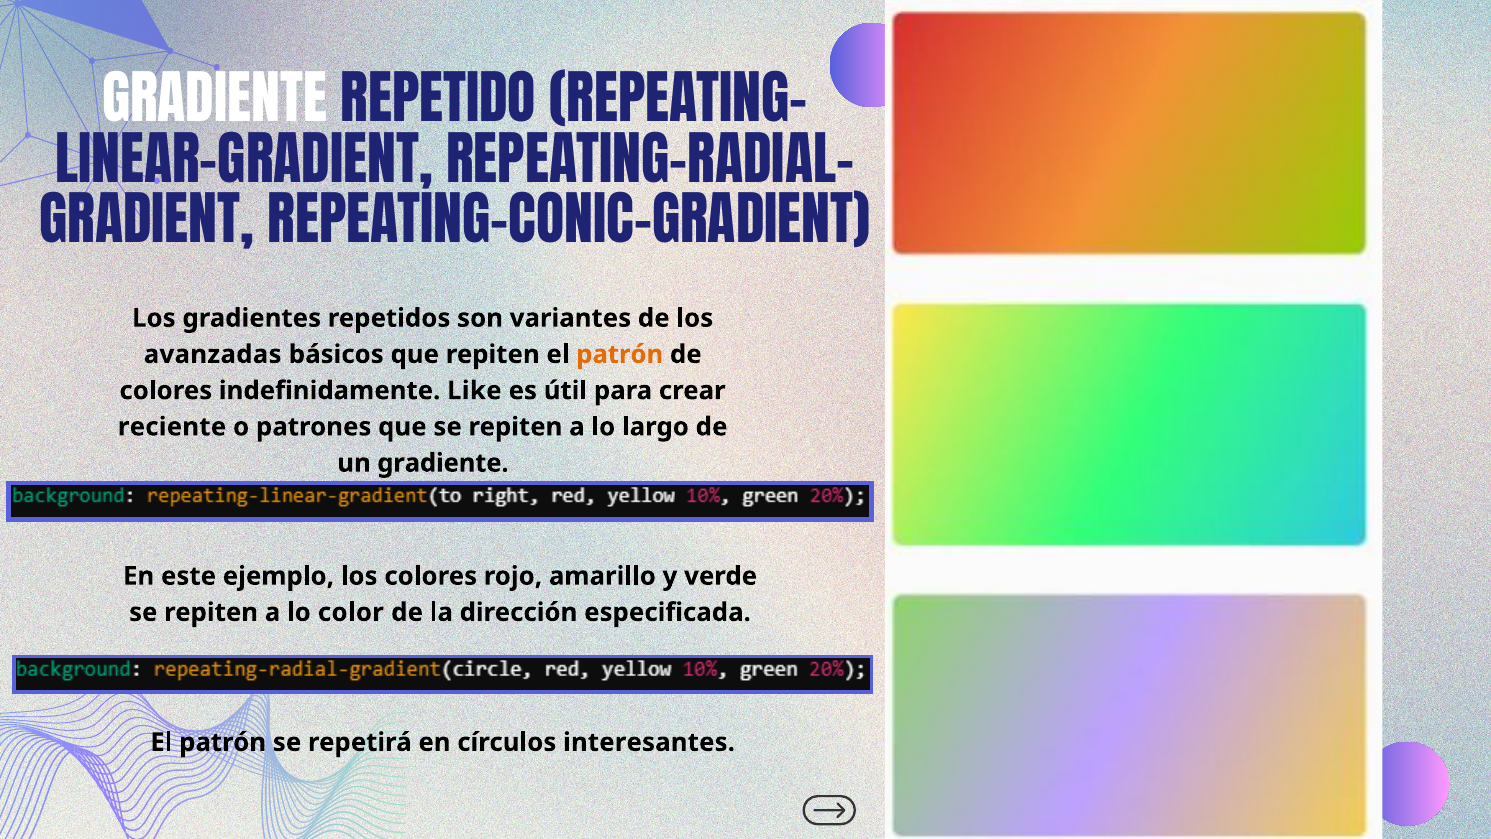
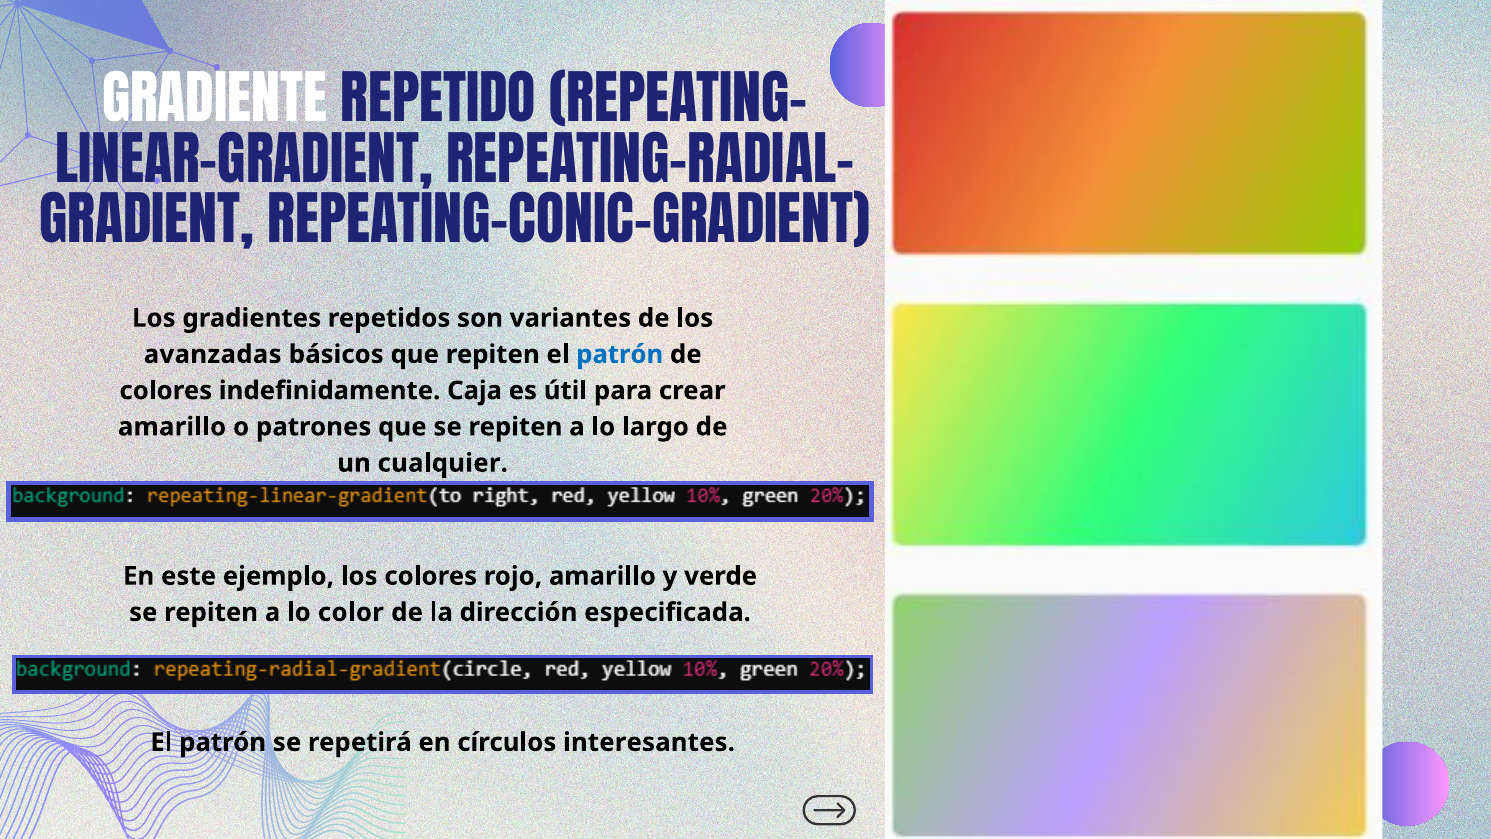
patrón at (620, 354) colour: orange -> blue
Like: Like -> Caja
reciente at (172, 427): reciente -> amarillo
un gradiente: gradiente -> cualquier
